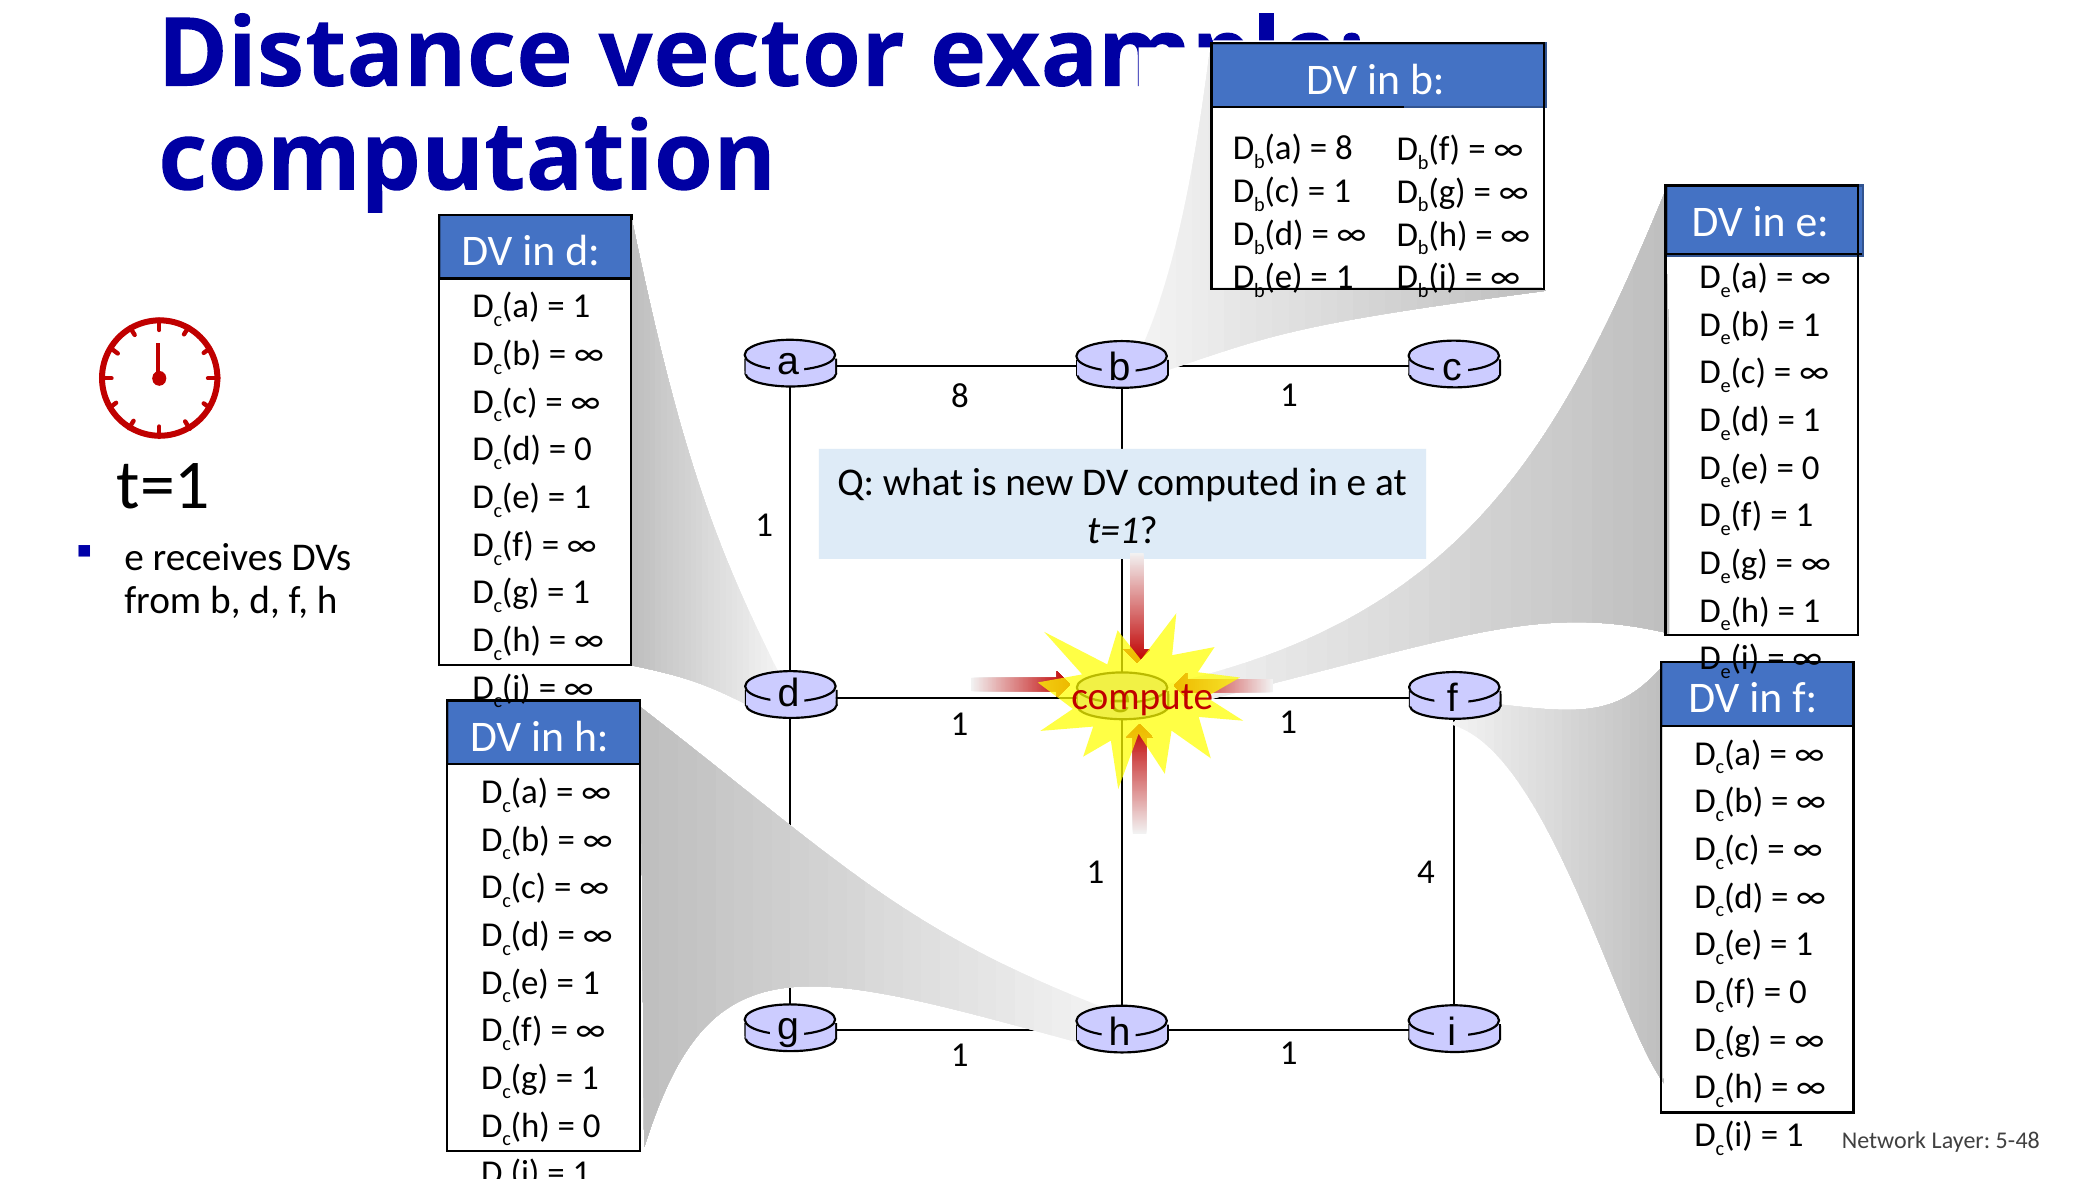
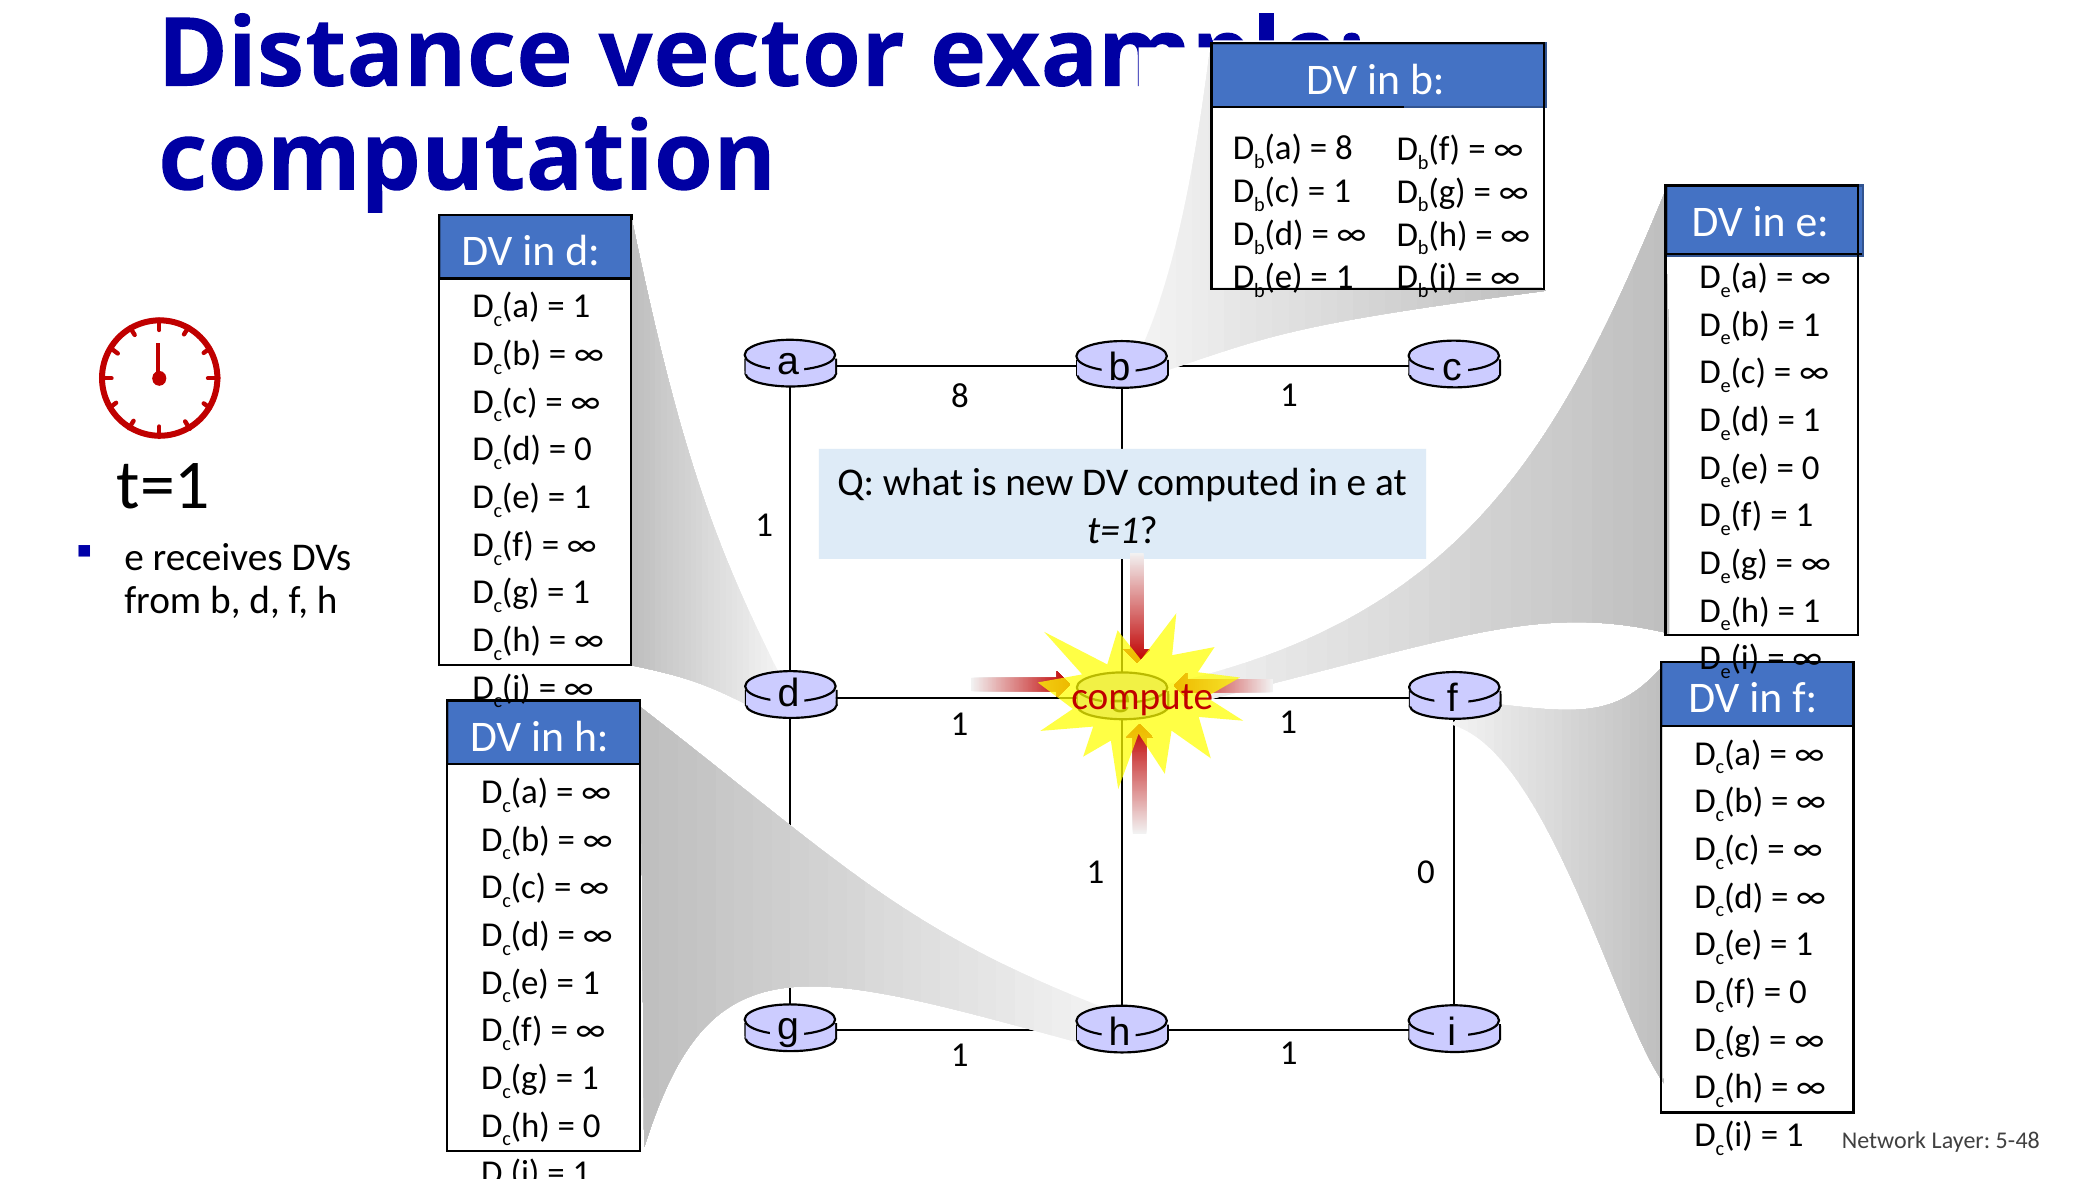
4 at (1426, 871): 4 -> 0
